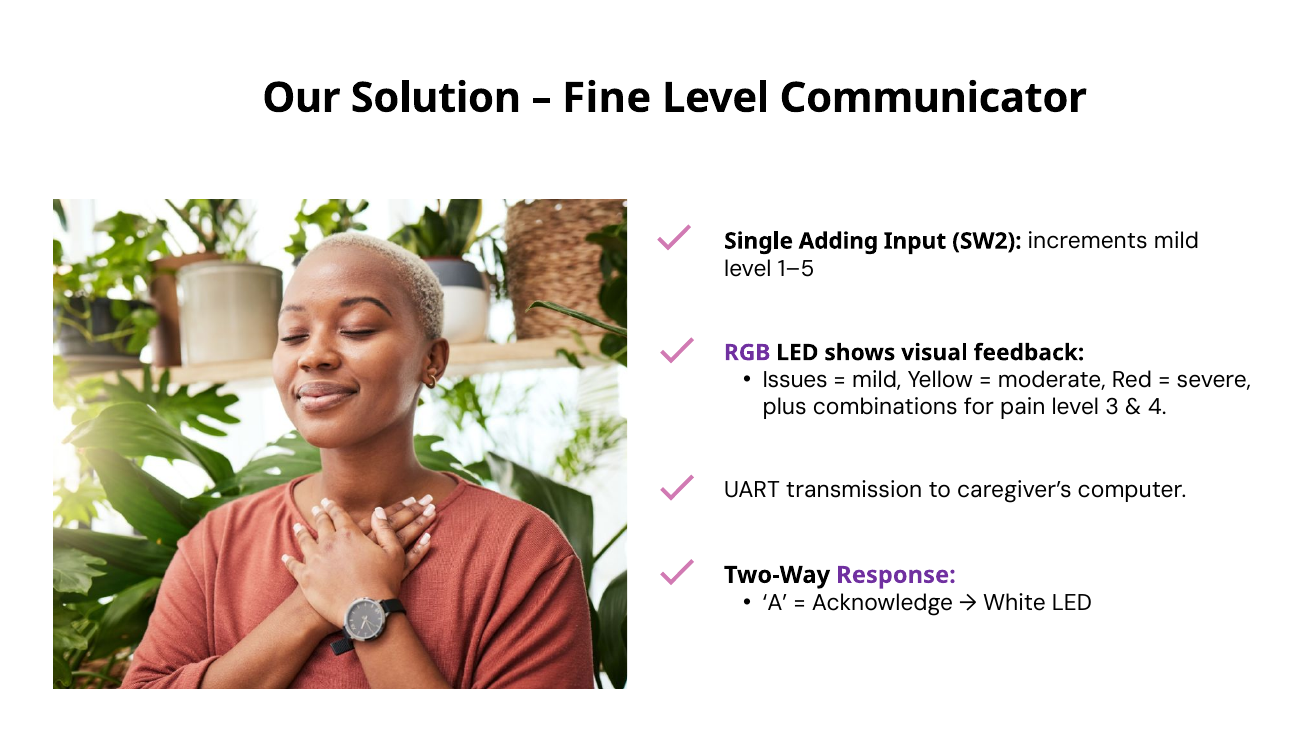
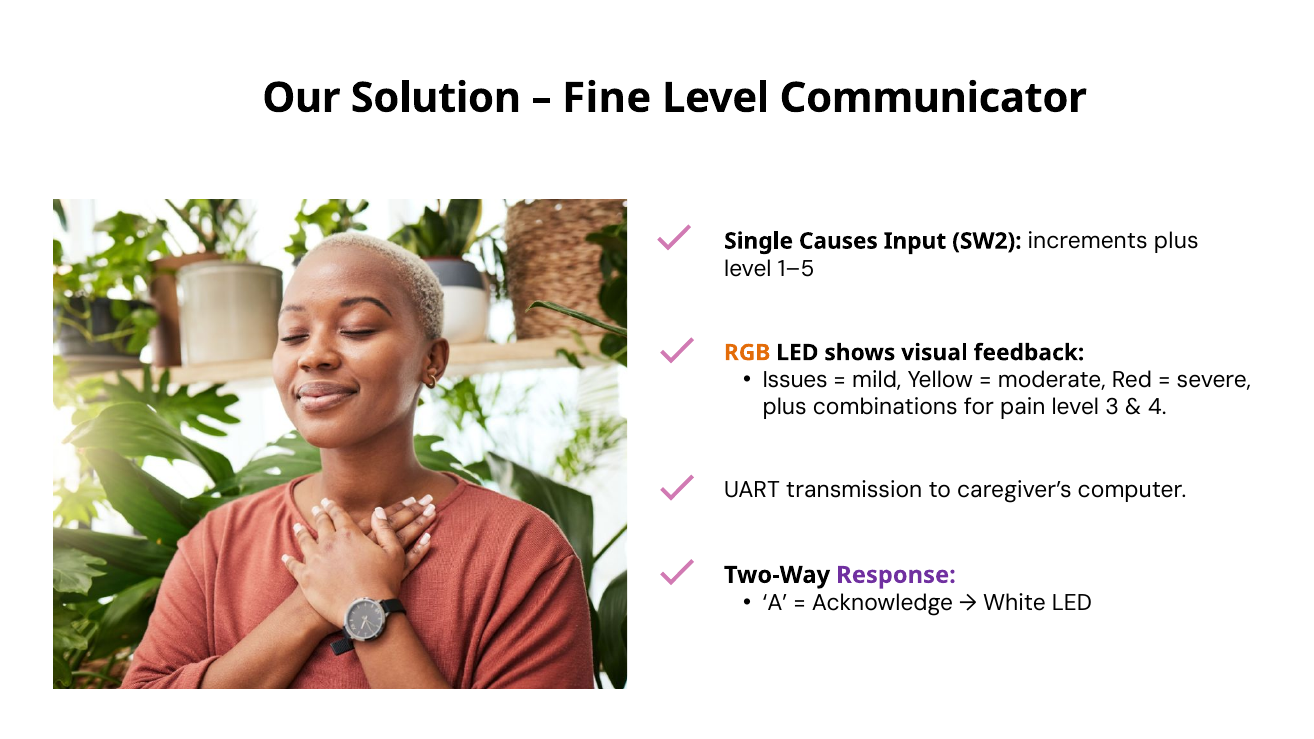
Adding: Adding -> Causes
increments mild: mild -> plus
RGB colour: purple -> orange
